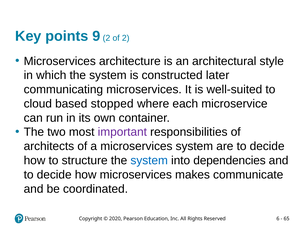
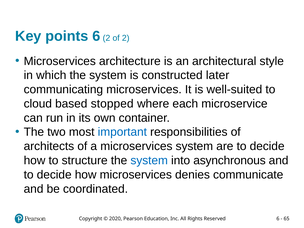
points 9: 9 -> 6
important colour: purple -> blue
dependencies: dependencies -> asynchronous
makes: makes -> denies
